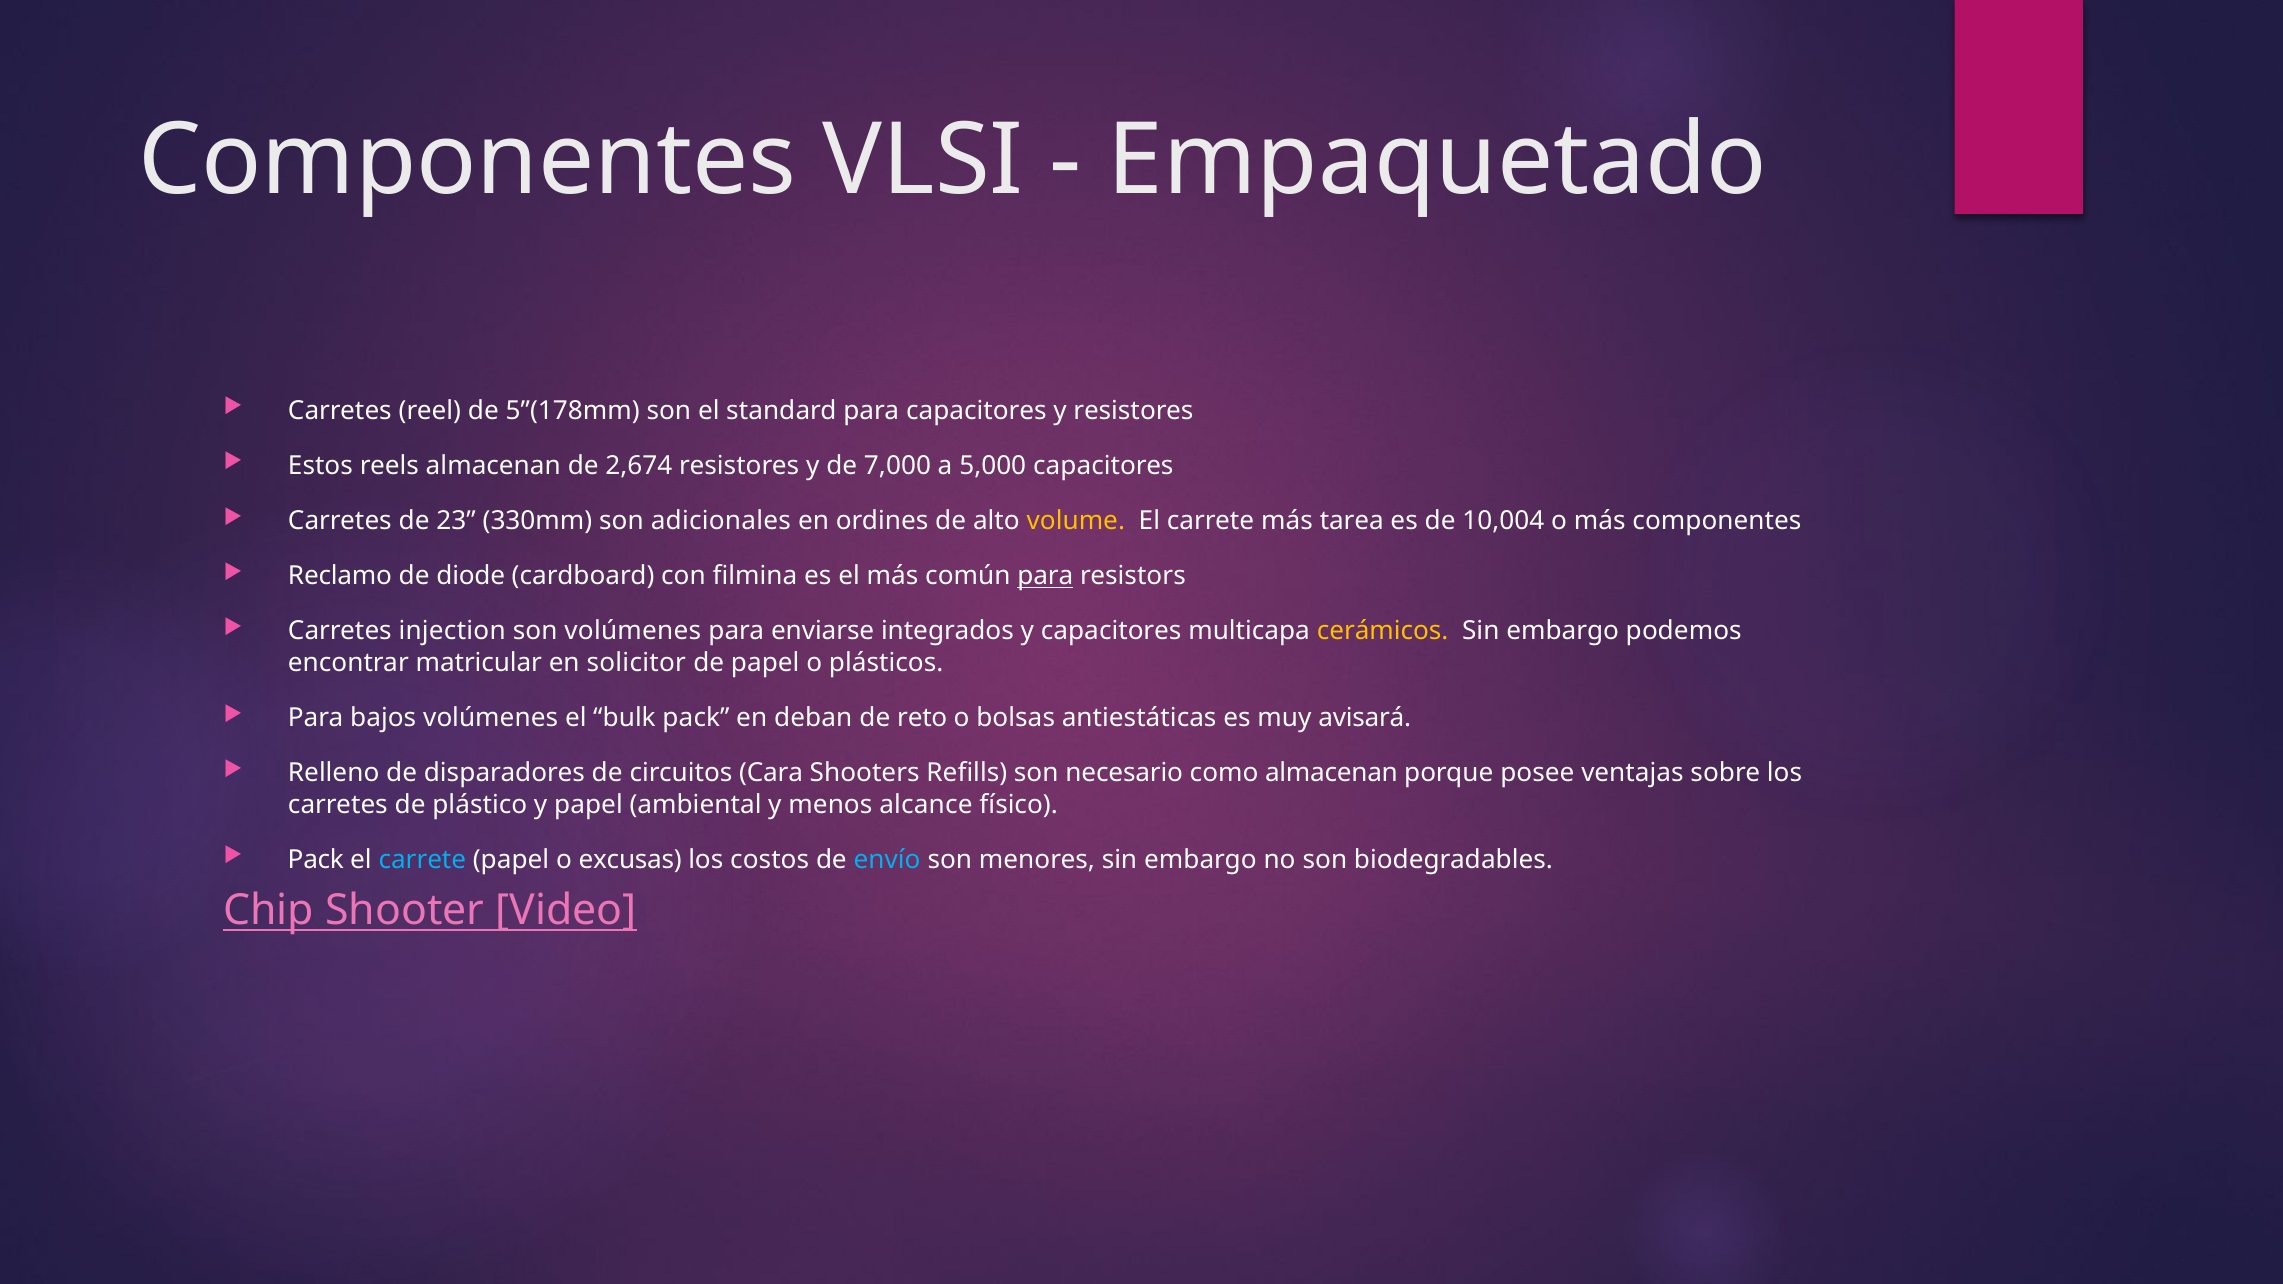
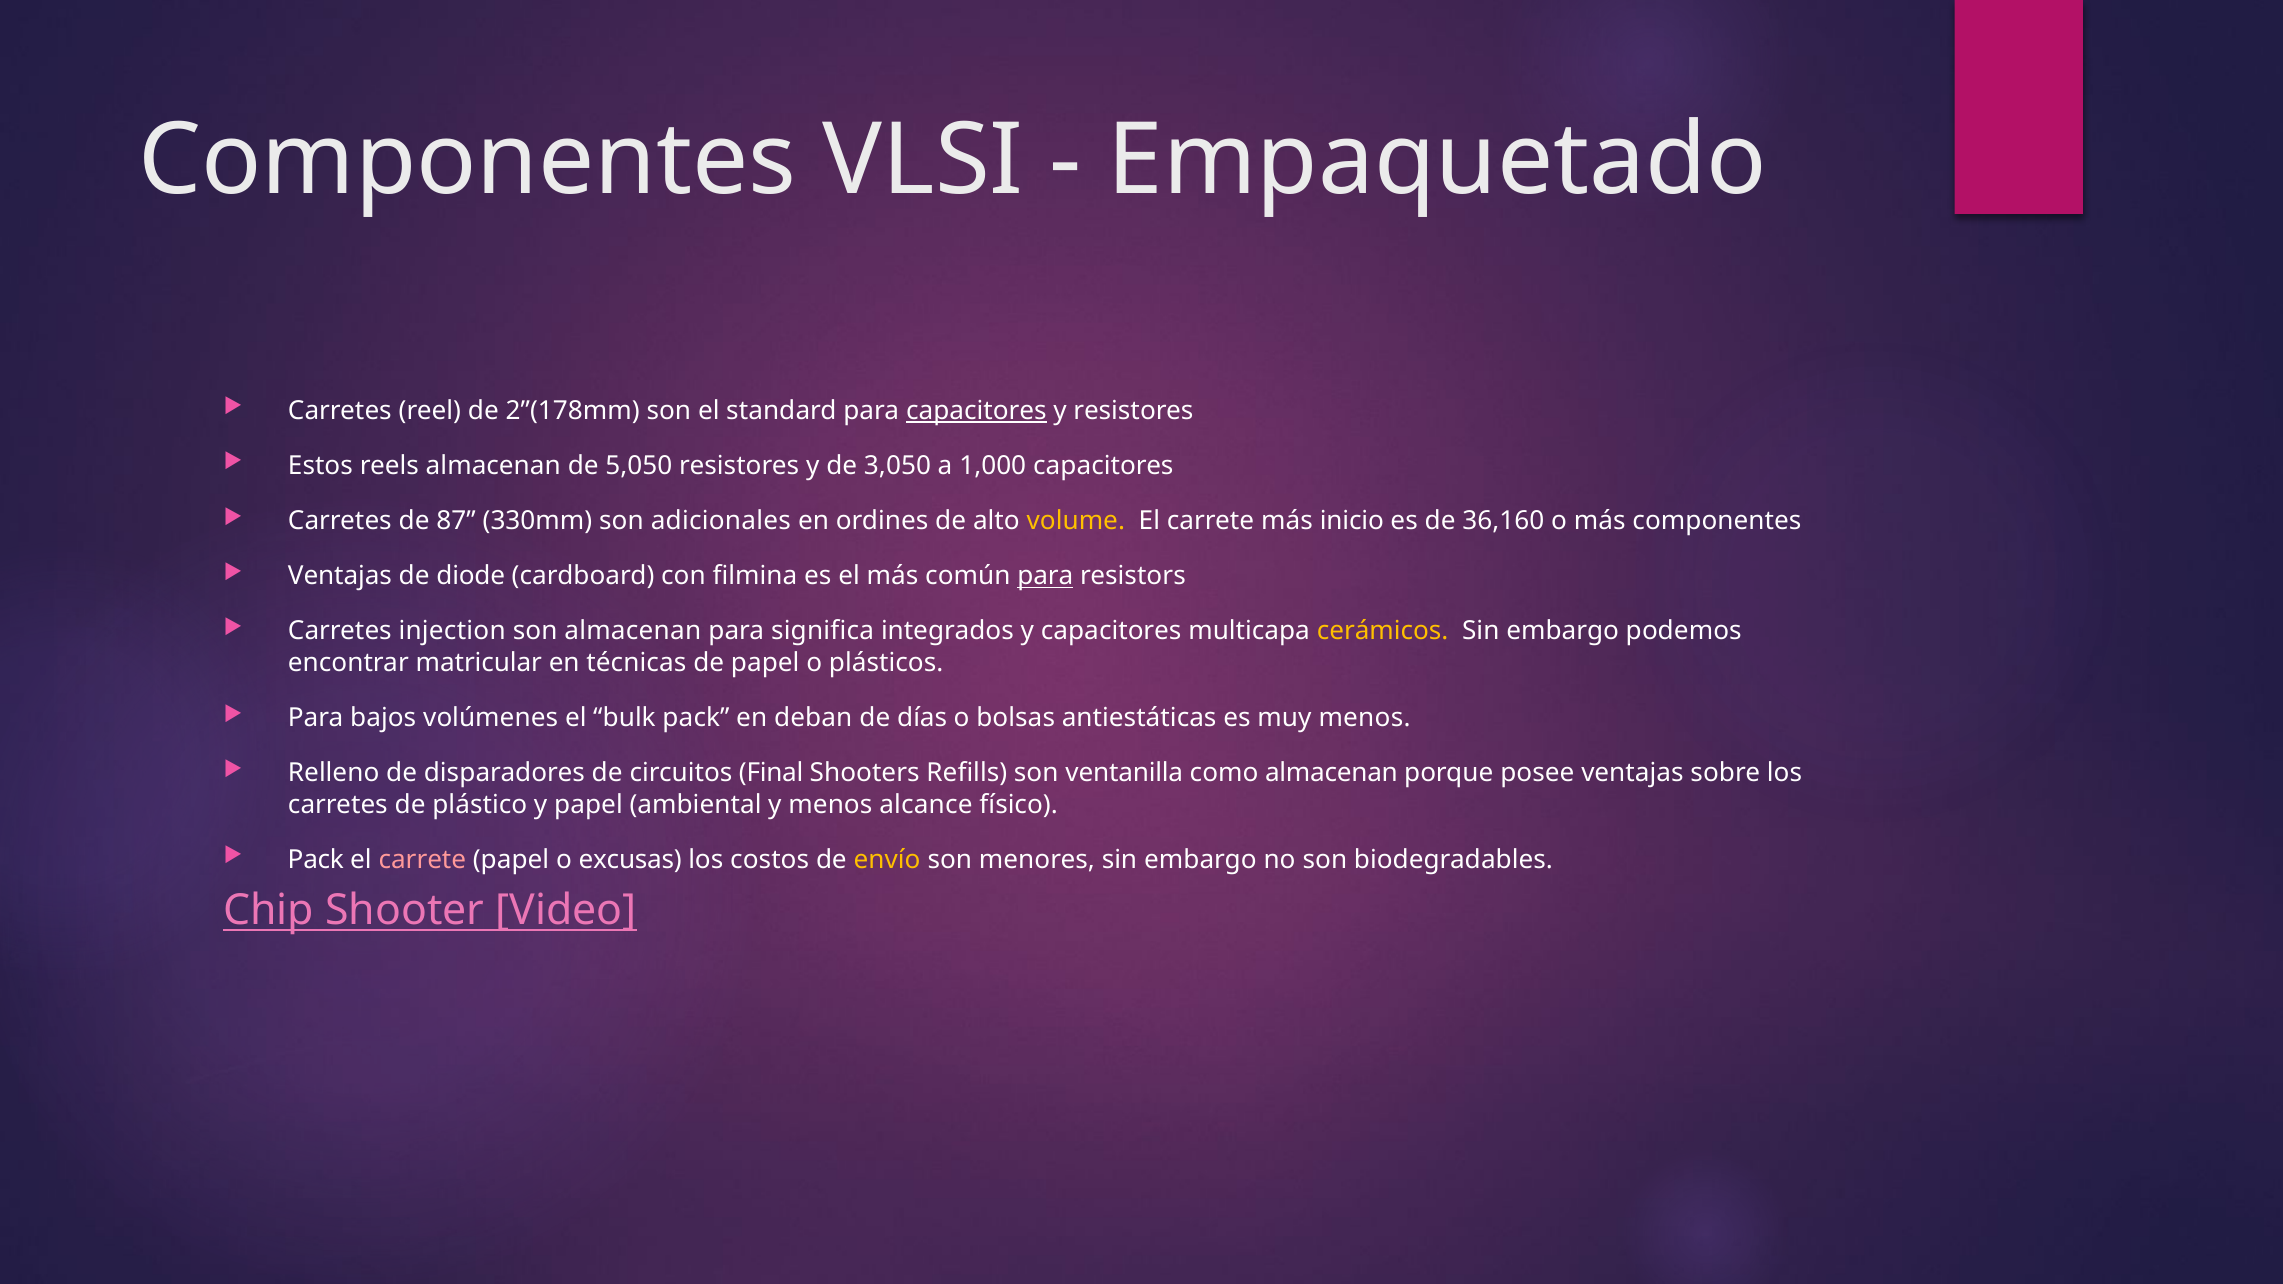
5”(178mm: 5”(178mm -> 2”(178mm
capacitores at (976, 411) underline: none -> present
2,674: 2,674 -> 5,050
7,000: 7,000 -> 3,050
5,000: 5,000 -> 1,000
23: 23 -> 87
tarea: tarea -> inicio
10,004: 10,004 -> 36,160
Reclamo at (340, 576): Reclamo -> Ventajas
son volúmenes: volúmenes -> almacenan
enviarse: enviarse -> significa
solicitor: solicitor -> técnicas
reto: reto -> días
muy avisará: avisará -> menos
Cara: Cara -> Final
necesario: necesario -> ventanilla
carrete at (422, 860) colour: light blue -> pink
envío colour: light blue -> yellow
